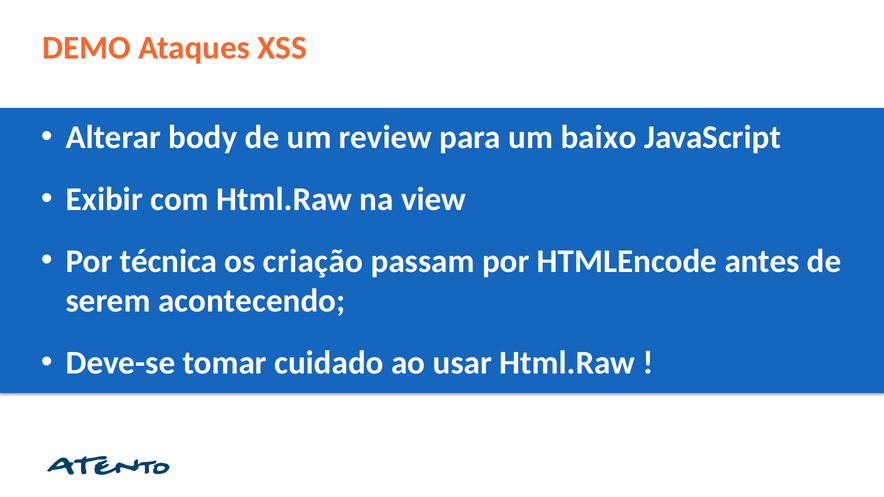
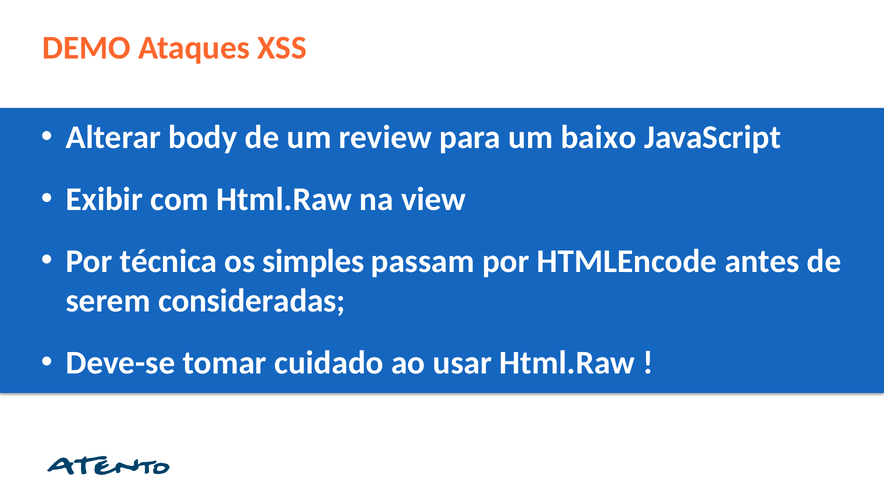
criação: criação -> simples
acontecendo: acontecendo -> consideradas
